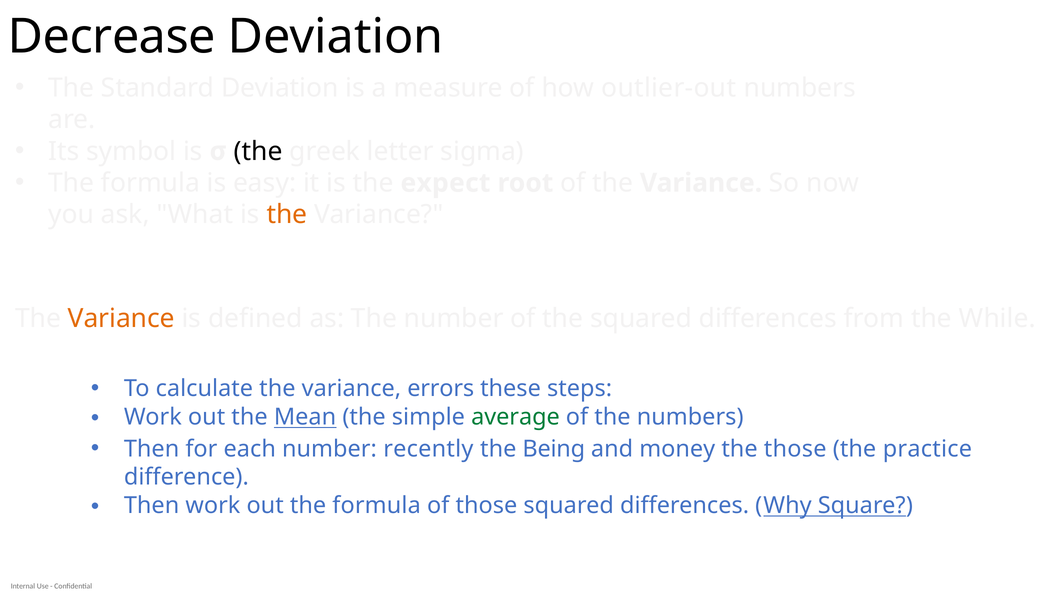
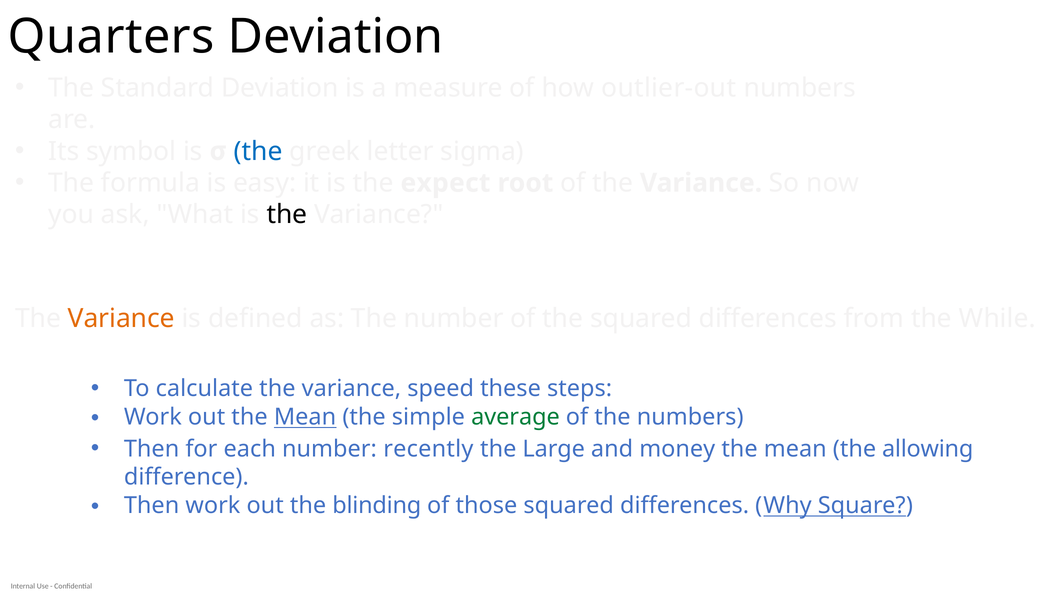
Decrease: Decrease -> Quarters
the at (258, 151) colour: black -> blue
the at (287, 215) colour: orange -> black
errors: errors -> speed
Being: Being -> Large
those at (795, 449): those -> mean
practice: practice -> allowing
out the formula: formula -> blinding
